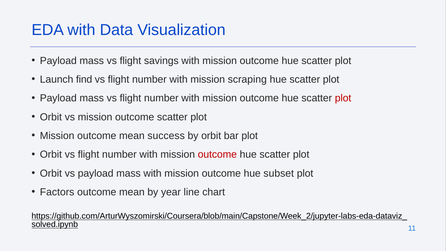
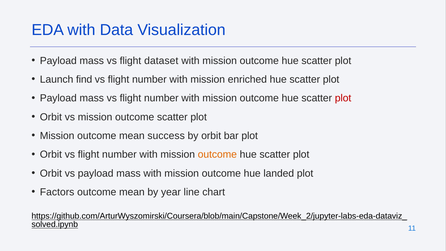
savings: savings -> dataset
scraping: scraping -> enriched
outcome at (217, 154) colour: red -> orange
subset: subset -> landed
